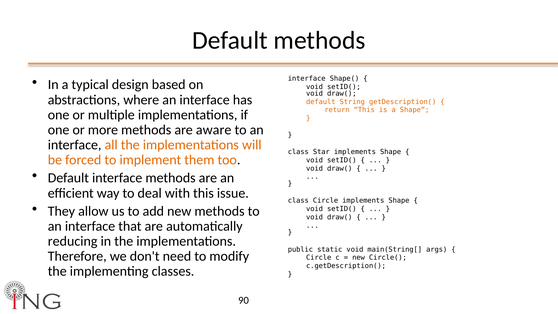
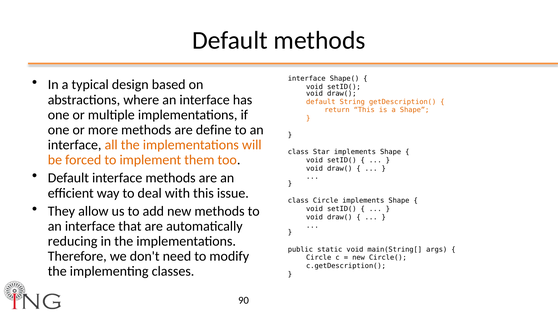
aware: aware -> define
